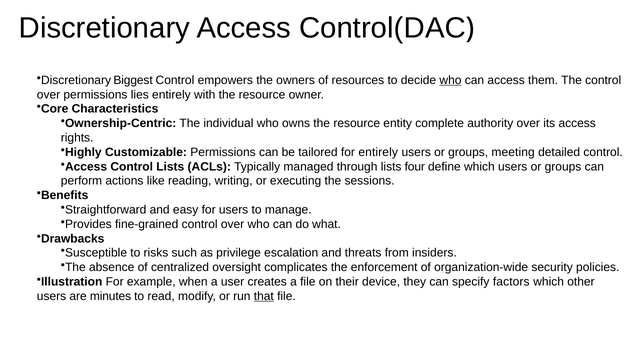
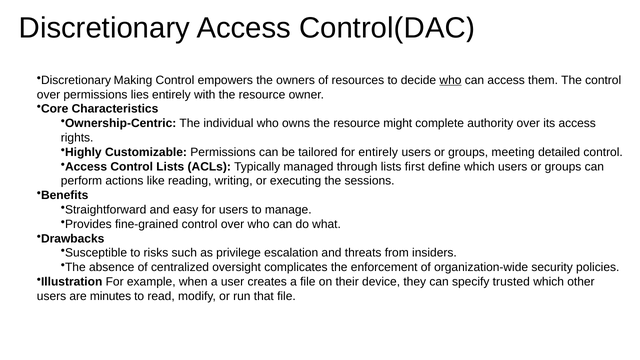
Biggest: Biggest -> Making
entity: entity -> might
four: four -> first
factors: factors -> trusted
that underline: present -> none
